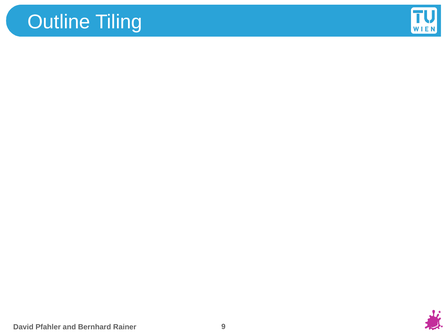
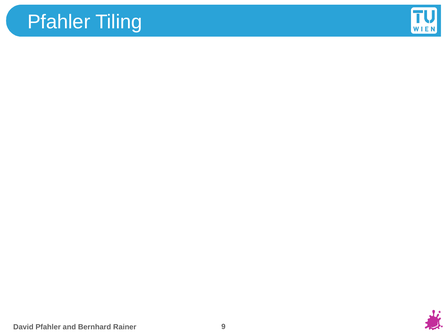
Outline at (59, 22): Outline -> Pfahler
